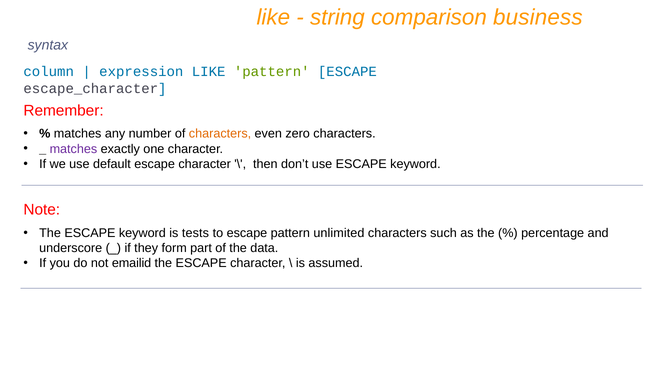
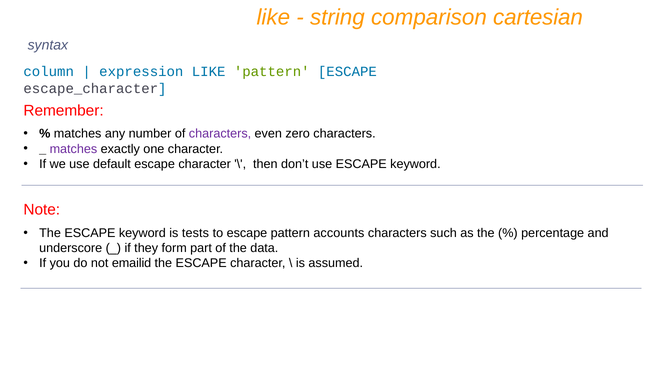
business: business -> cartesian
characters at (220, 134) colour: orange -> purple
unlimited: unlimited -> accounts
